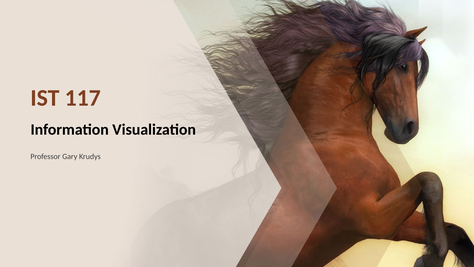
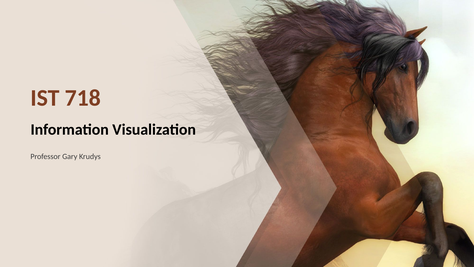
117: 117 -> 718
